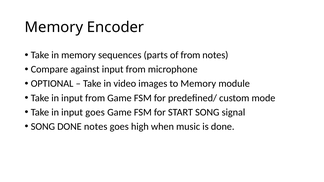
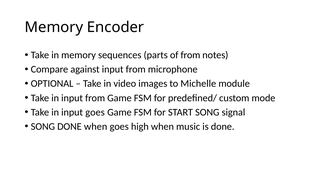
to Memory: Memory -> Michelle
DONE notes: notes -> when
